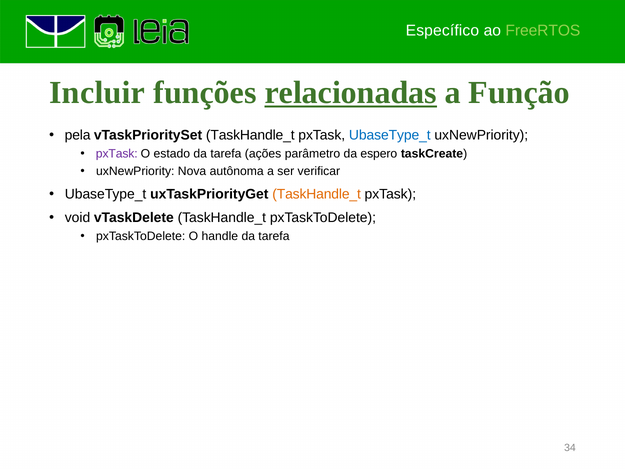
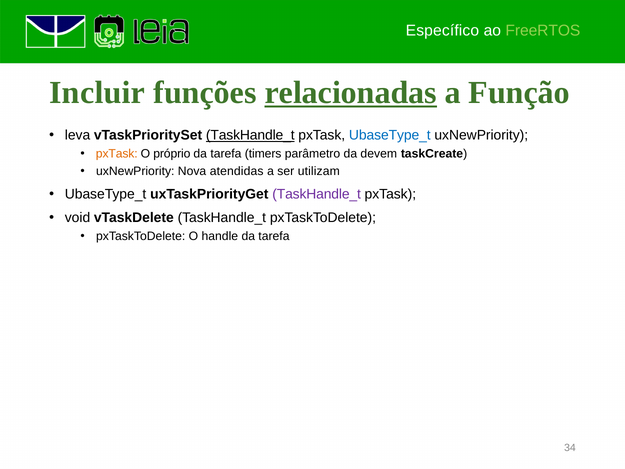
pela: pela -> leva
TaskHandle_t at (250, 135) underline: none -> present
pxTask at (117, 154) colour: purple -> orange
estado: estado -> próprio
ações: ações -> timers
espero: espero -> devem
autônoma: autônoma -> atendidas
verificar: verificar -> utilizam
TaskHandle_t at (317, 194) colour: orange -> purple
